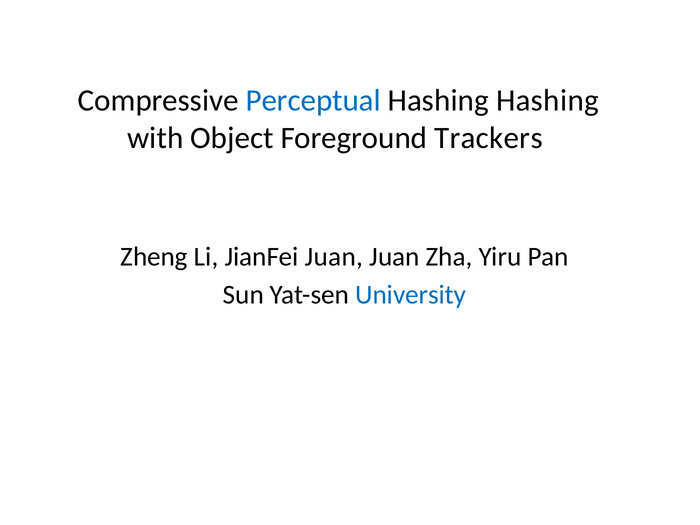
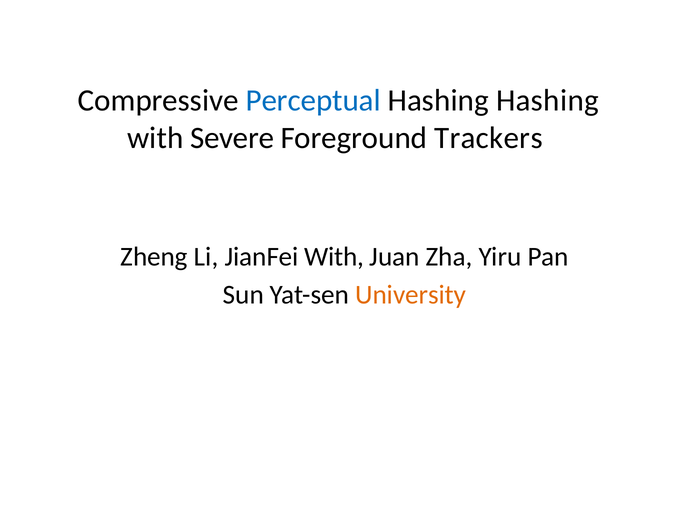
Object: Object -> Severe
JianFei Juan: Juan -> With
University colour: blue -> orange
